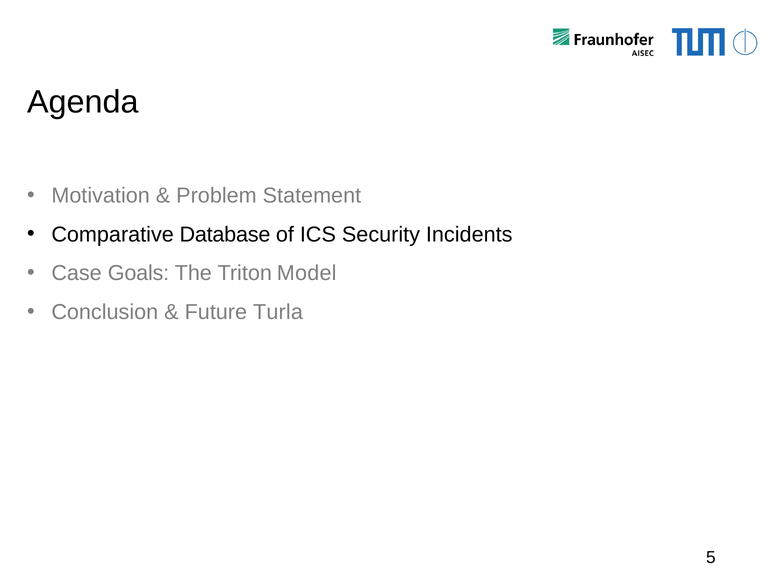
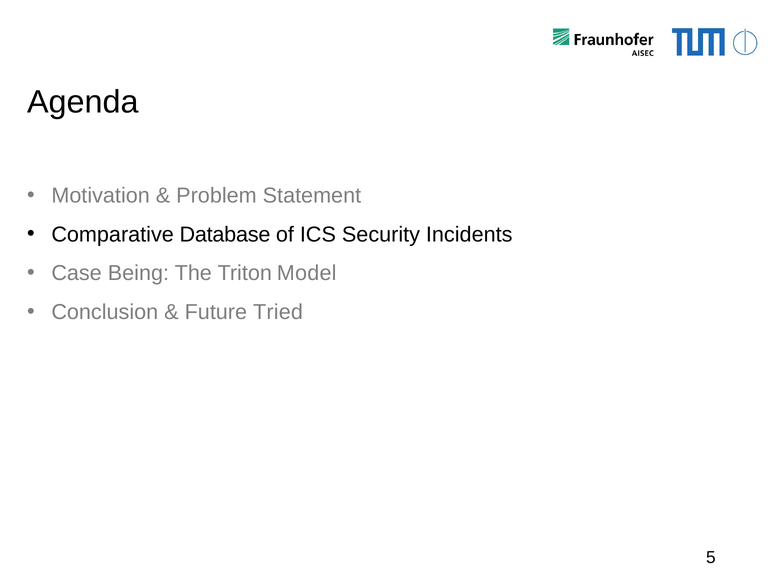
Goals: Goals -> Being
Turla: Turla -> Tried
